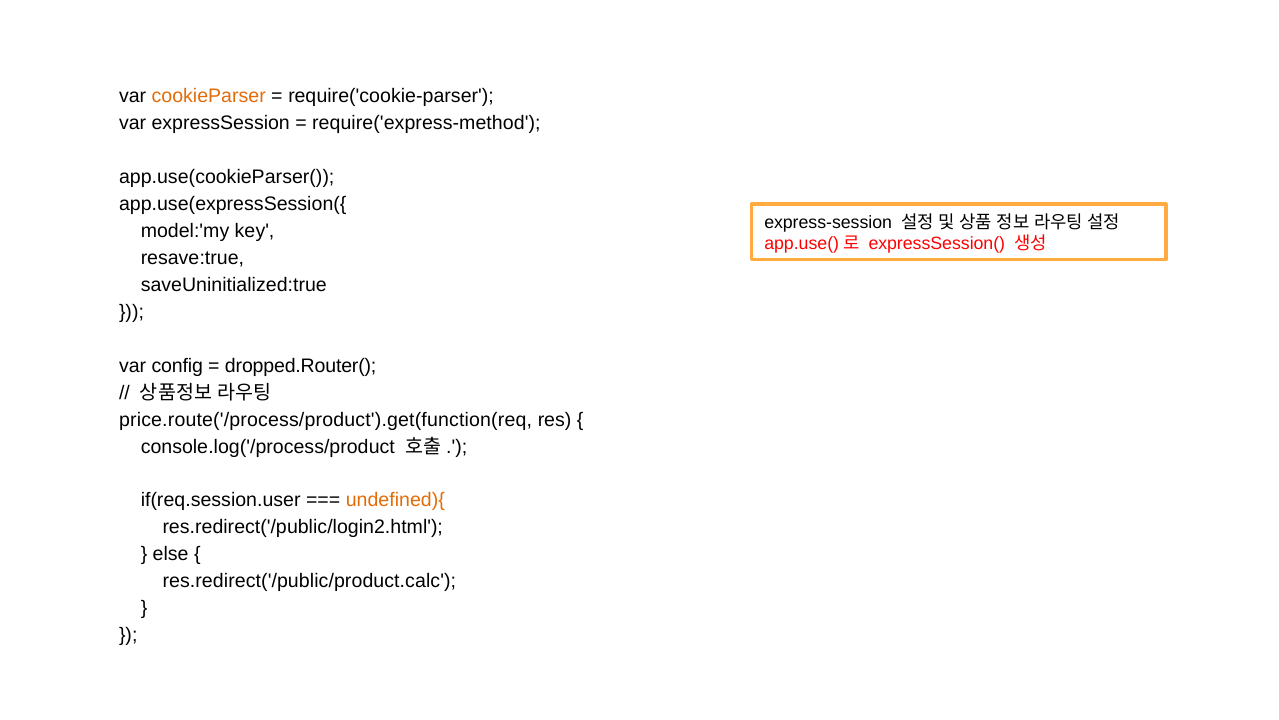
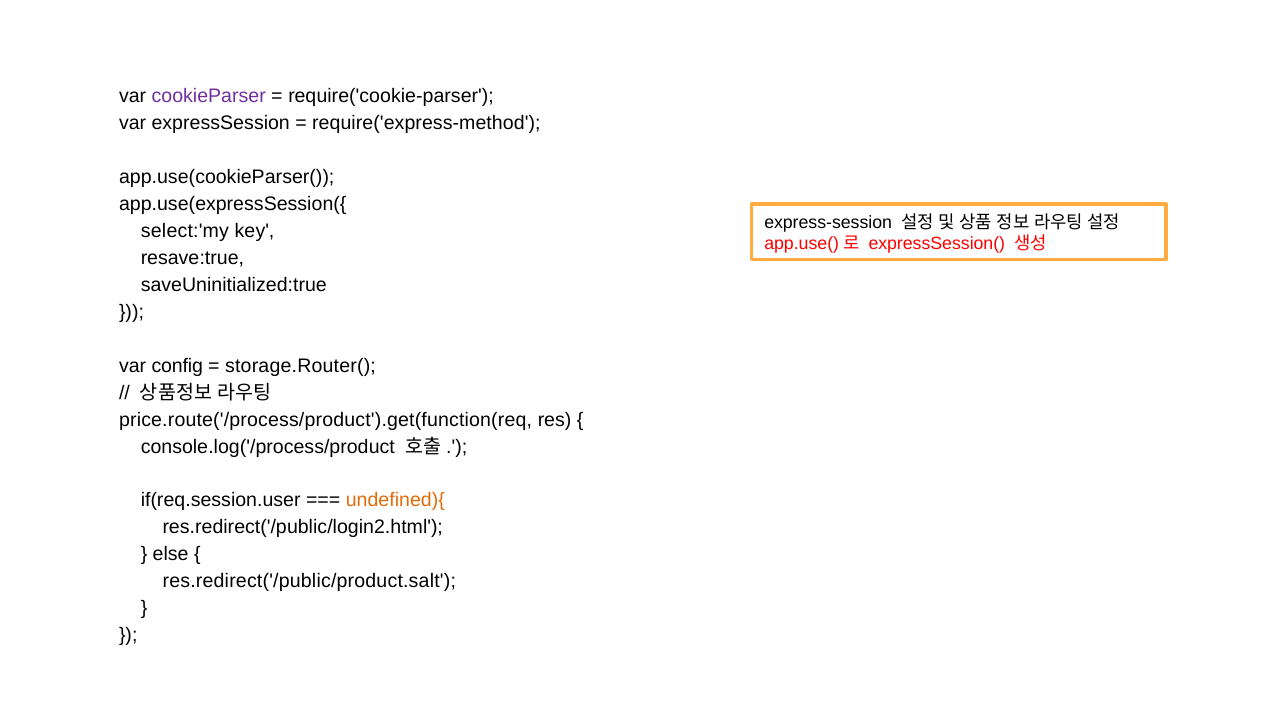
cookieParser colour: orange -> purple
model:'my: model:'my -> select:'my
dropped.Router(: dropped.Router( -> storage.Router(
res.redirect('/public/product.calc: res.redirect('/public/product.calc -> res.redirect('/public/product.salt
